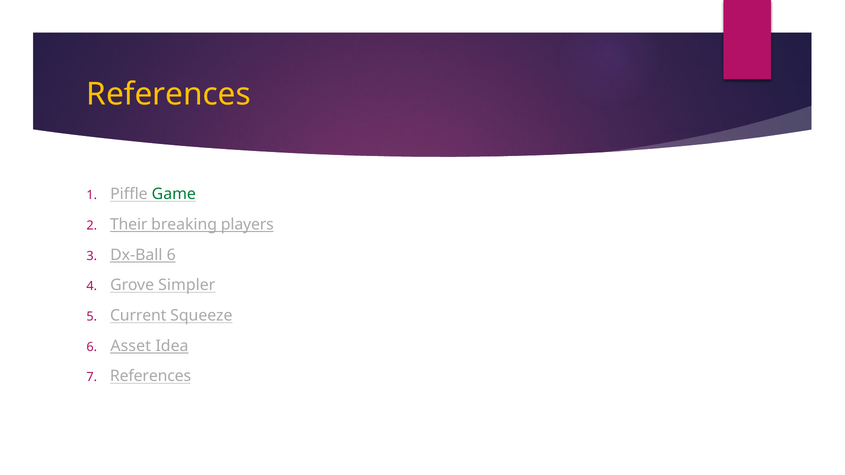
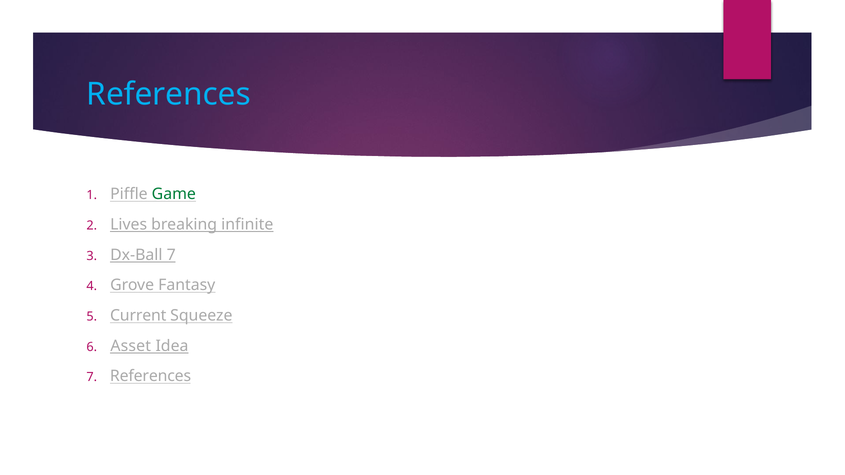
References at (169, 94) colour: yellow -> light blue
Their: Their -> Lives
players: players -> infinite
Dx-Ball 6: 6 -> 7
Simpler: Simpler -> Fantasy
